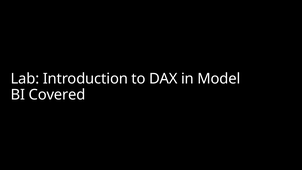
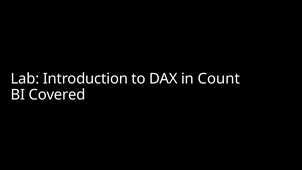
Model: Model -> Count
